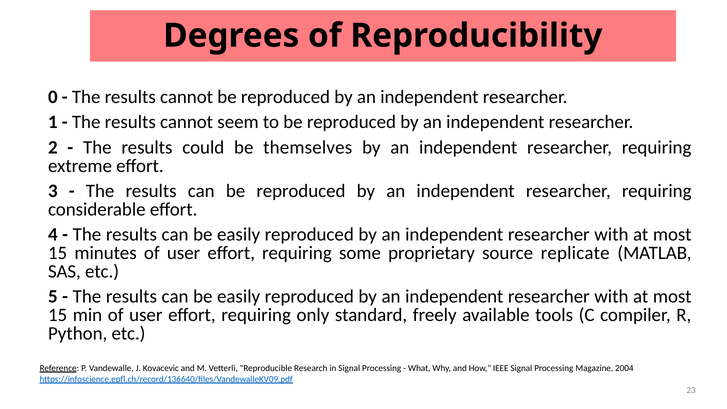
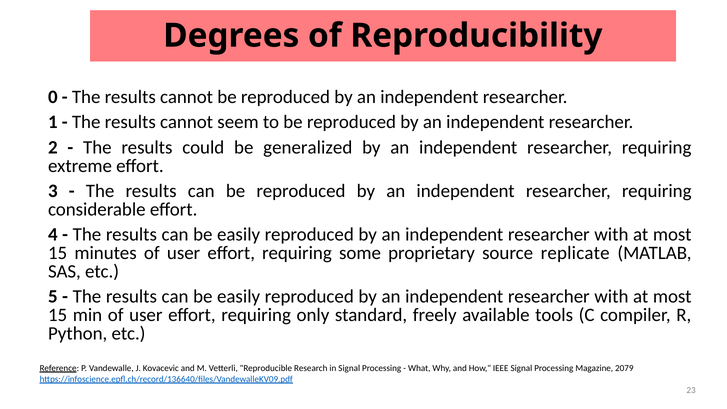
themselves: themselves -> generalized
2004: 2004 -> 2079
